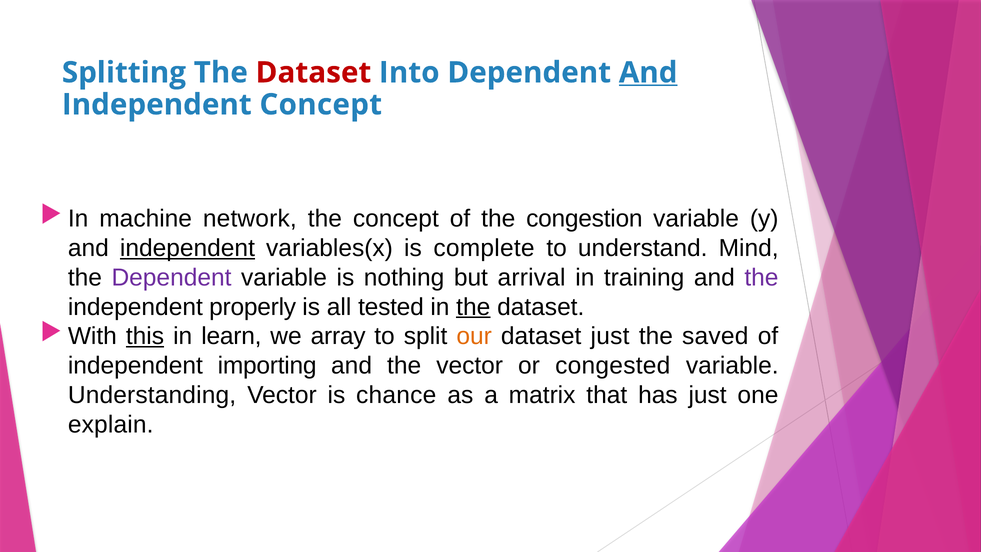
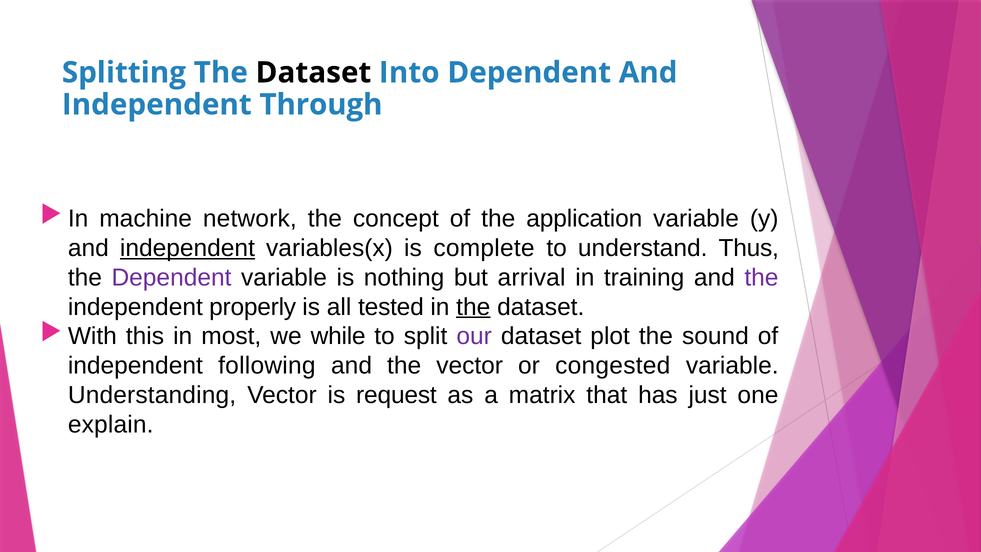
Dataset at (313, 73) colour: red -> black
And at (648, 73) underline: present -> none
Independent Concept: Concept -> Through
congestion: congestion -> application
Mind: Mind -> Thus
this underline: present -> none
learn: learn -> most
array: array -> while
our colour: orange -> purple
dataset just: just -> plot
saved: saved -> sound
importing: importing -> following
chance: chance -> request
